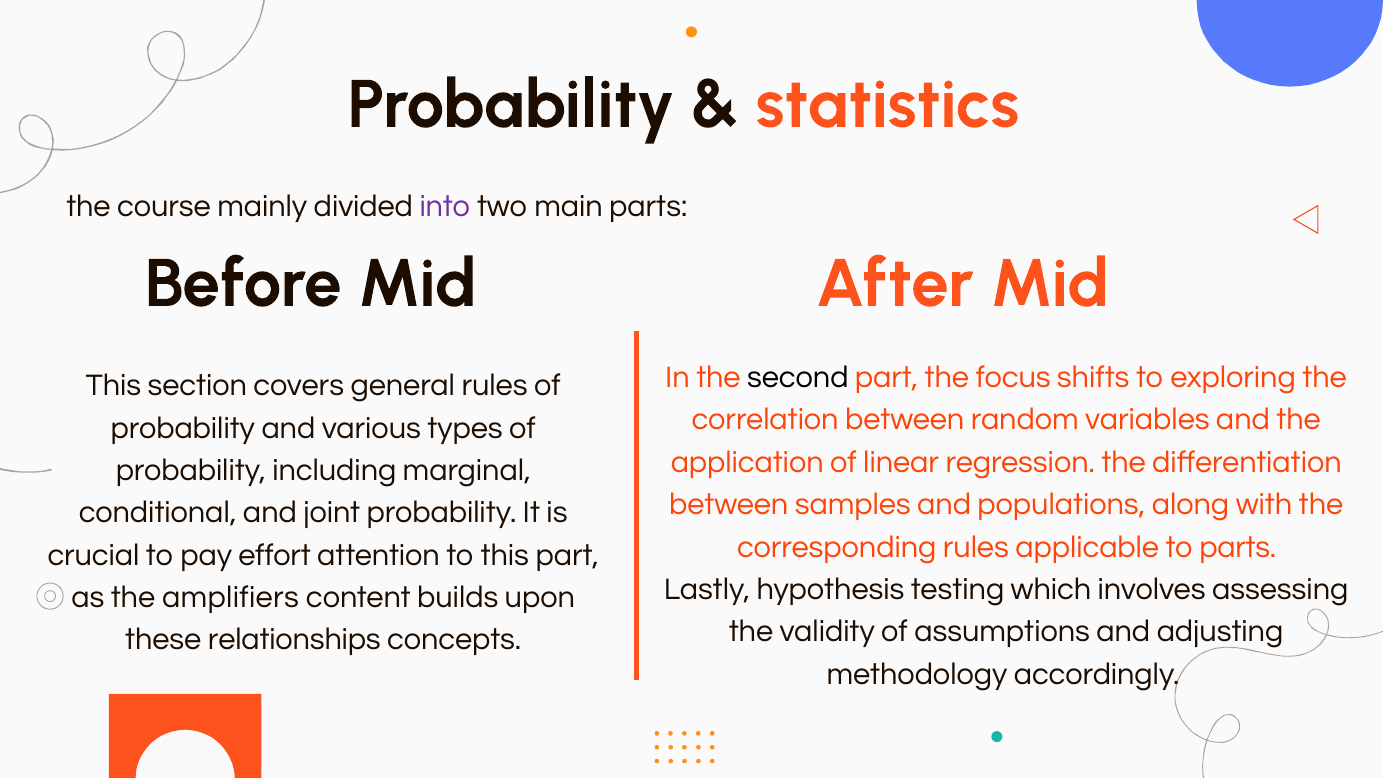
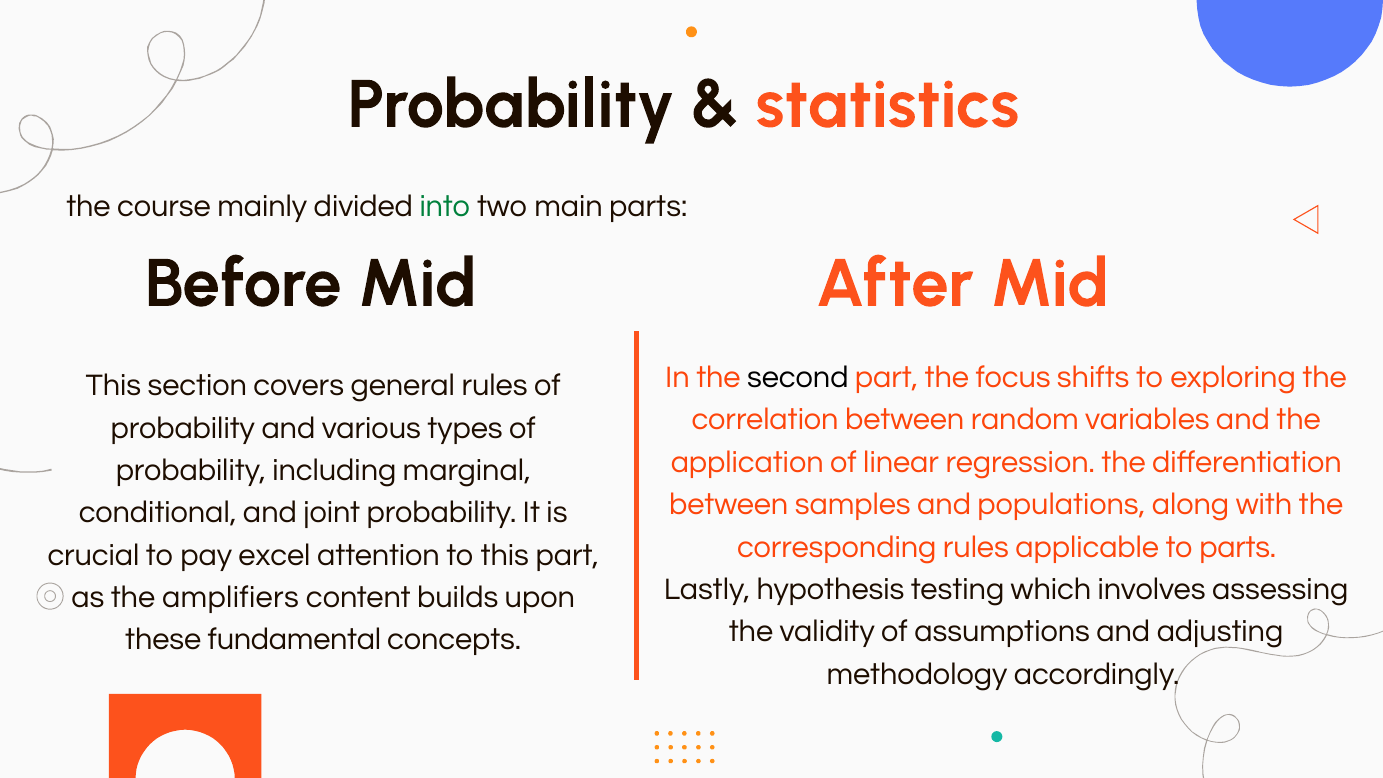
into colour: purple -> green
effort: effort -> excel
relationships: relationships -> fundamental
